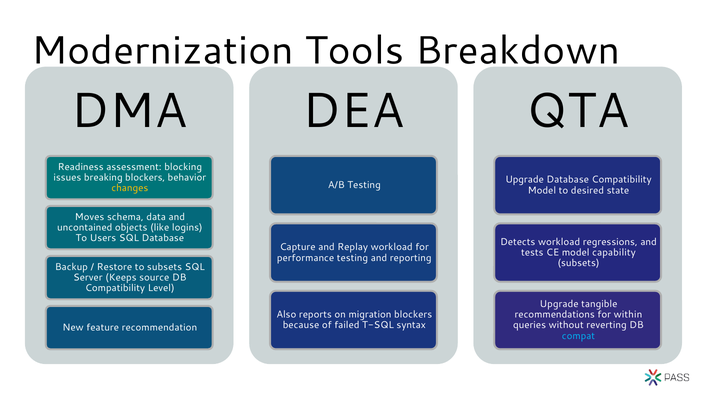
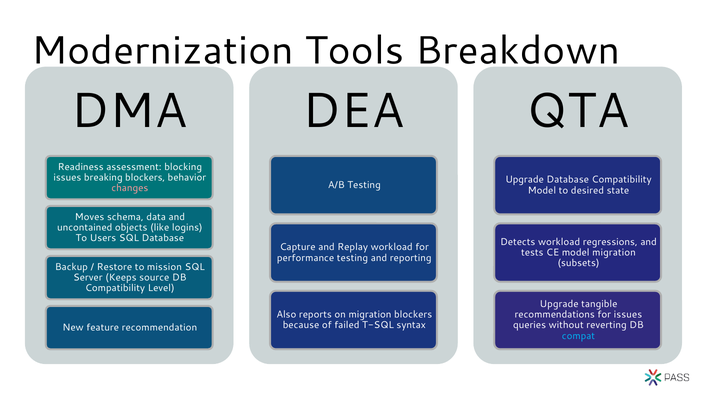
changes colour: yellow -> pink
model capability: capability -> migration
to subsets: subsets -> mission
for within: within -> issues
